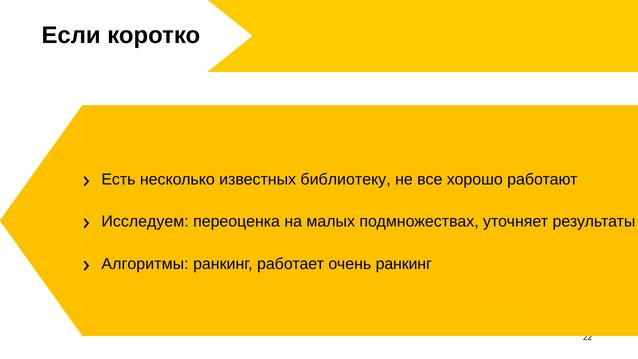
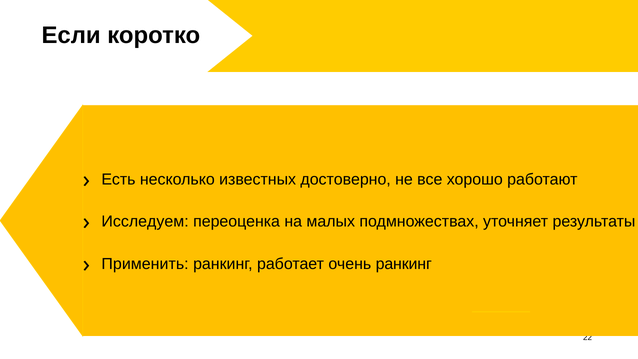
библиотеку: библиотеку -> достоверно
Алгоритмы: Алгоритмы -> Применить
